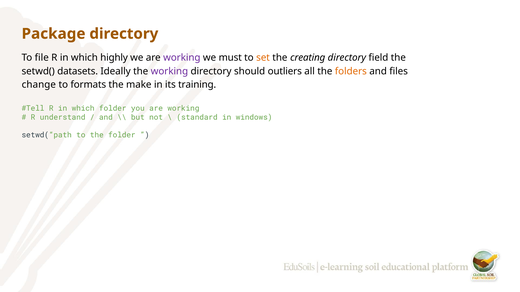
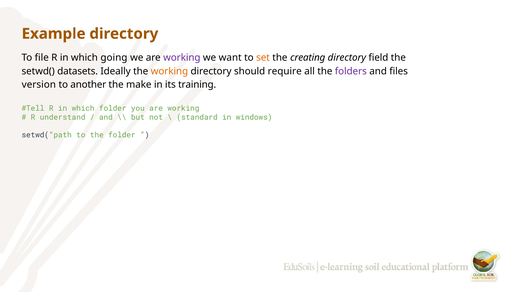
Package: Package -> Example
highly: highly -> going
must: must -> want
working at (169, 71) colour: purple -> orange
outliers: outliers -> require
folders colour: orange -> purple
change: change -> version
formats: formats -> another
